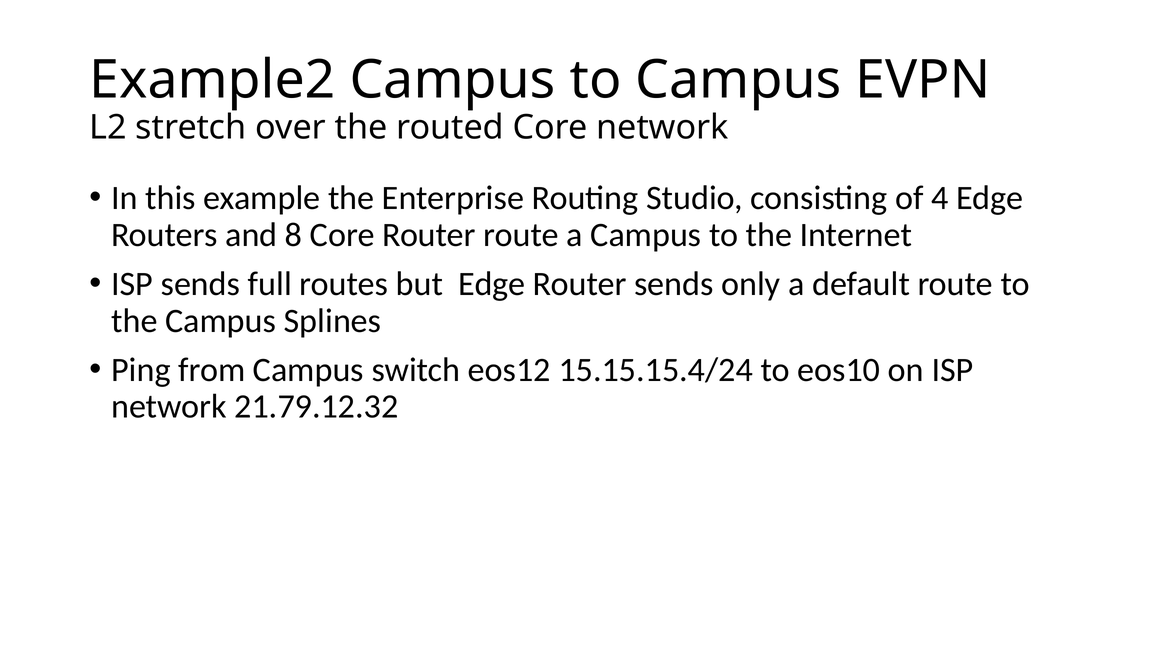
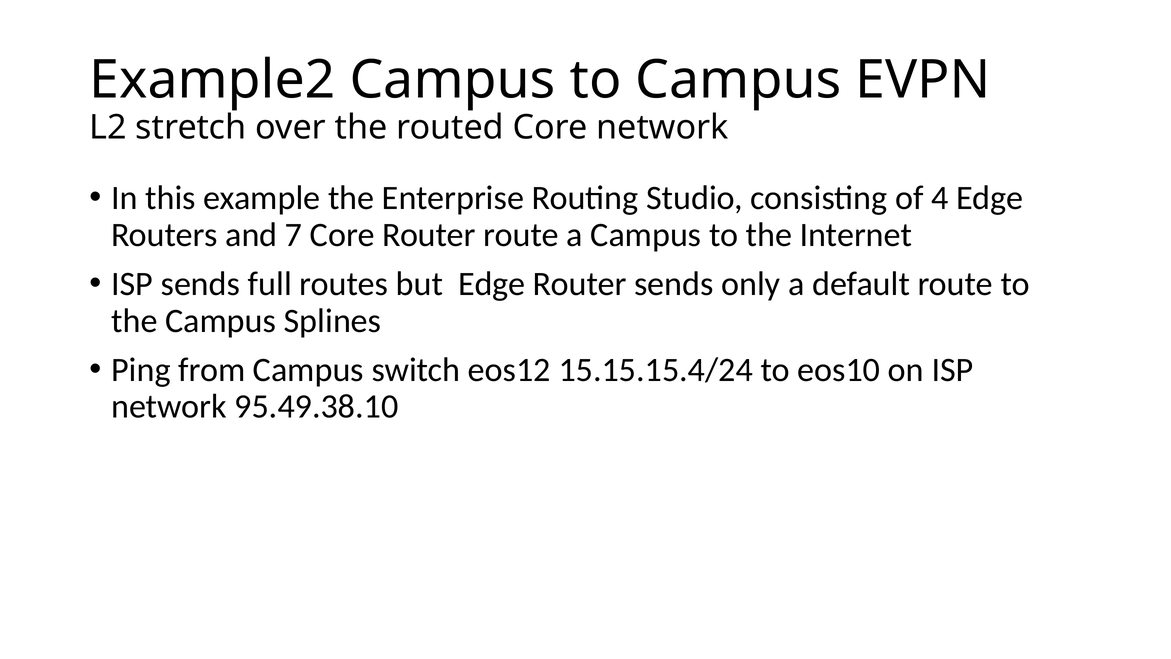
8: 8 -> 7
21.79.12.32: 21.79.12.32 -> 95.49.38.10
